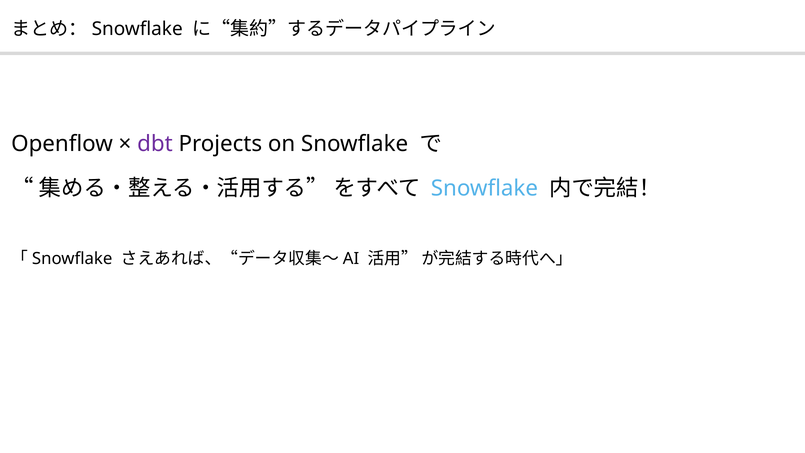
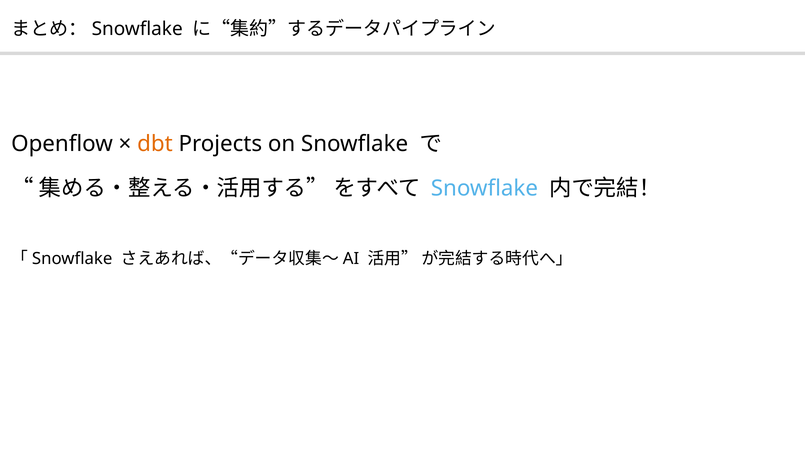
dbt colour: purple -> orange
